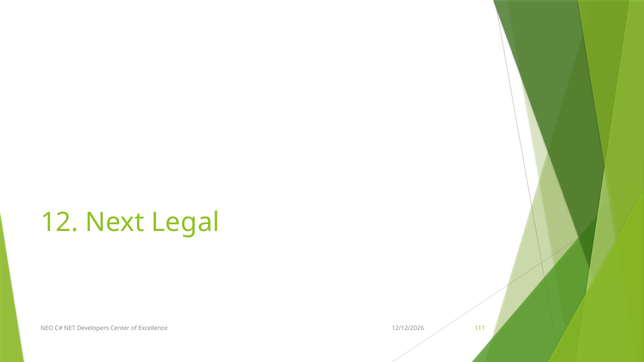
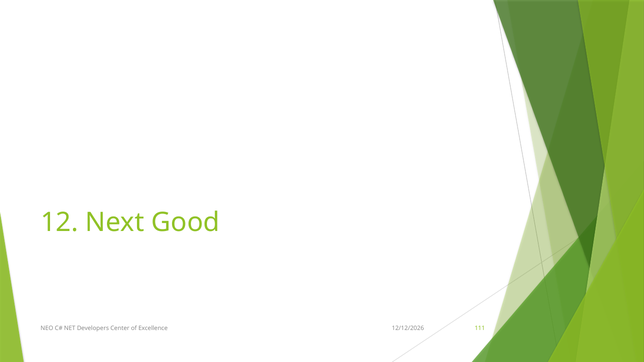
Legal: Legal -> Good
